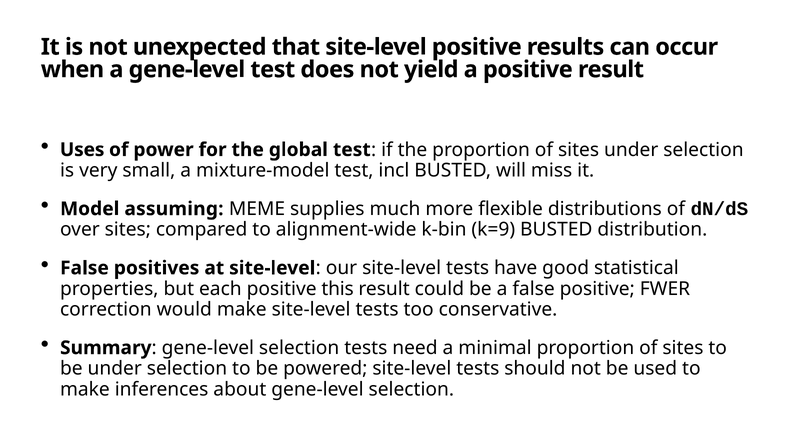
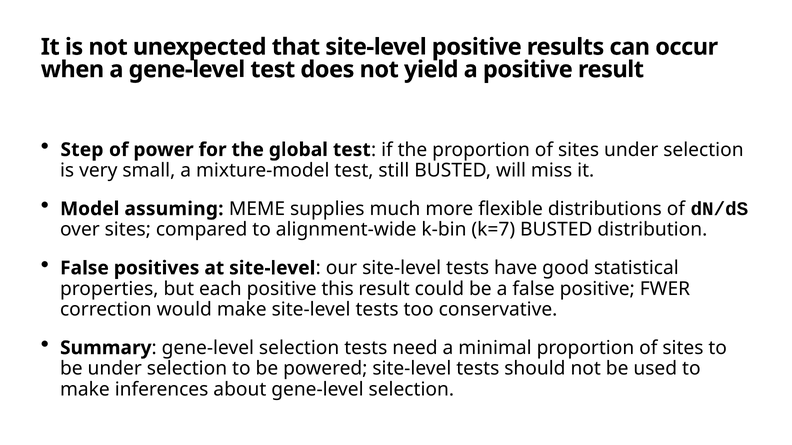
Uses: Uses -> Step
incl: incl -> still
k=9: k=9 -> k=7
